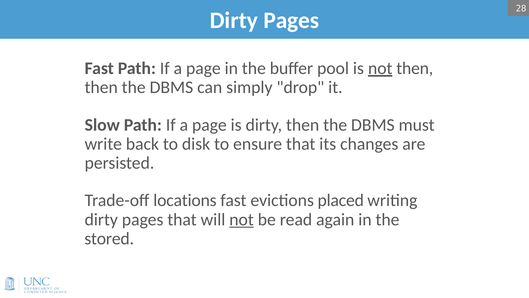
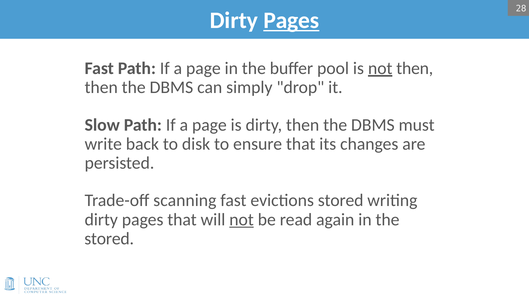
Pages at (291, 20) underline: none -> present
locations: locations -> scanning
evictions placed: placed -> stored
